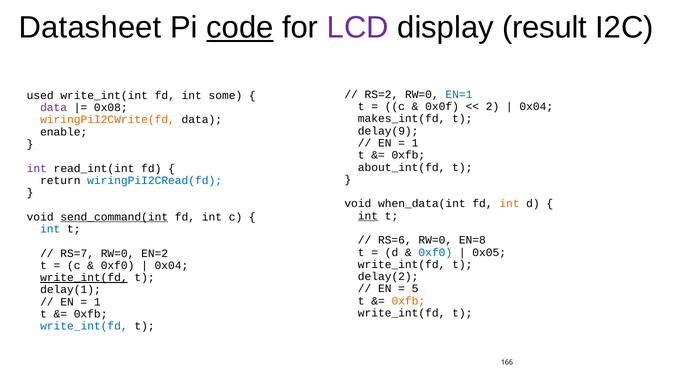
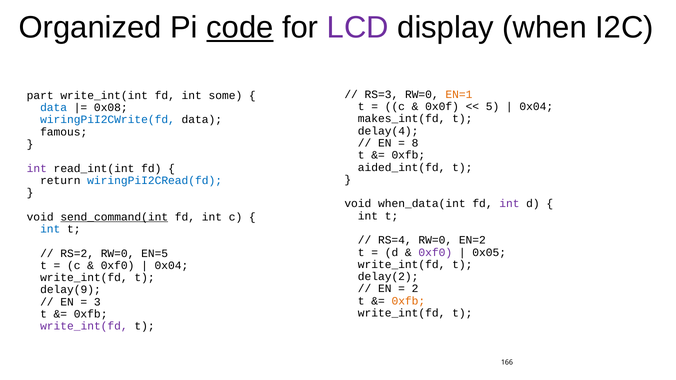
Datasheet: Datasheet -> Organized
result: result -> when
RS=2: RS=2 -> RS=3
EN=1 colour: blue -> orange
used: used -> part
2: 2 -> 5
data at (54, 108) colour: purple -> blue
wiringPiI2CWrite(fd colour: orange -> blue
delay(9: delay(9 -> delay(4
enable: enable -> famous
1 at (415, 143): 1 -> 8
about_int(fd: about_int(fd -> aided_int(fd
int at (509, 204) colour: orange -> purple
int at (368, 216) underline: present -> none
RS=6: RS=6 -> RS=4
EN=8: EN=8 -> EN=2
0xf0 at (435, 252) colour: blue -> purple
RS=7: RS=7 -> RS=2
EN=2: EN=2 -> EN=5
write_int(fd at (84, 278) underline: present -> none
5: 5 -> 2
delay(1: delay(1 -> delay(9
1 at (97, 302): 1 -> 3
write_int(fd at (84, 326) colour: blue -> purple
